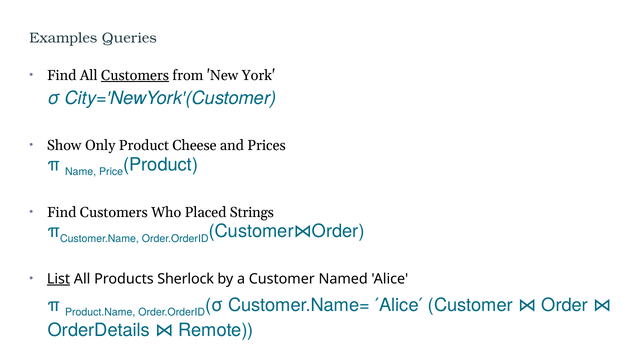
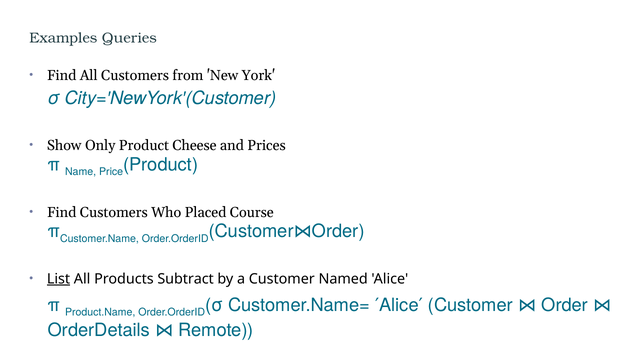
Customers at (135, 75) underline: present -> none
Strings: Strings -> Course
Sherlock: Sherlock -> Subtract
